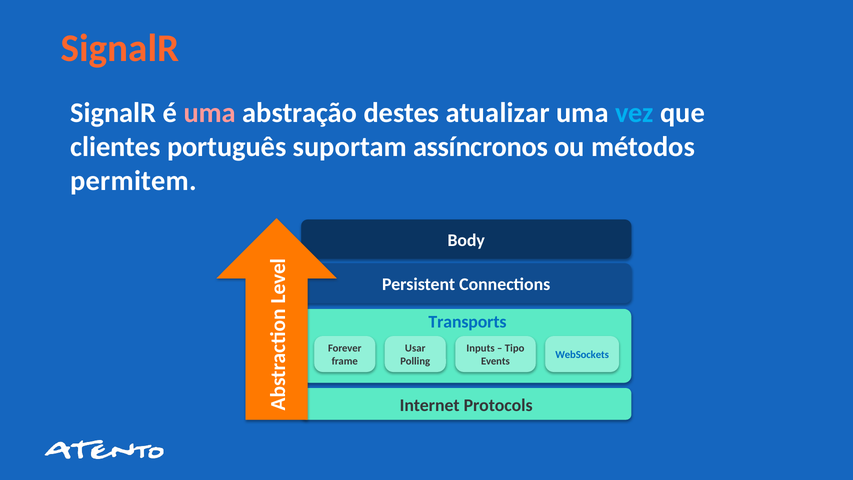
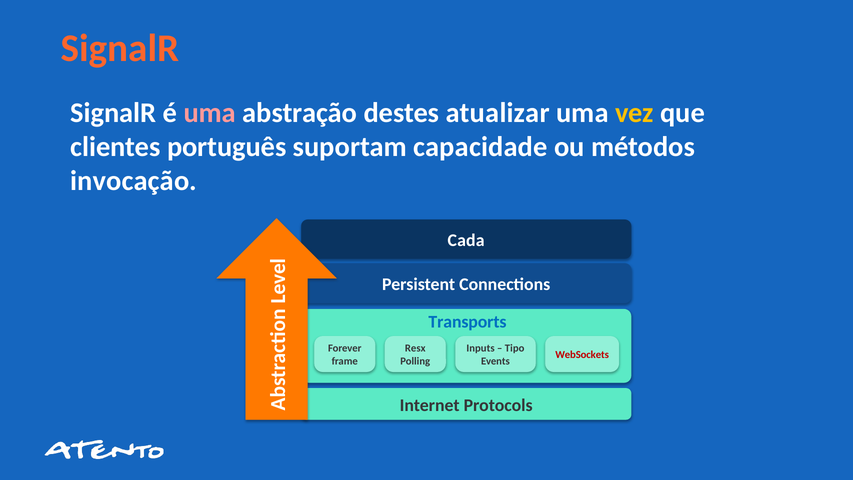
vez colour: light blue -> yellow
assíncronos: assíncronos -> capacidade
permitem: permitem -> invocação
Body: Body -> Cada
Usar: Usar -> Resx
WebSockets colour: blue -> red
